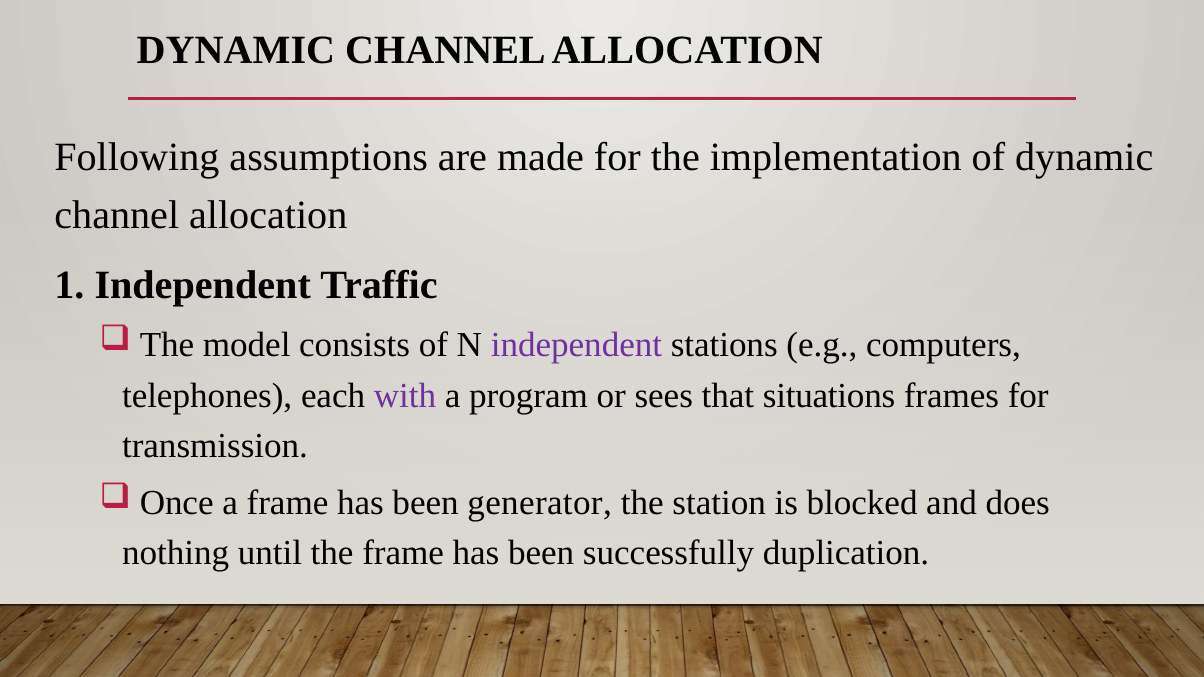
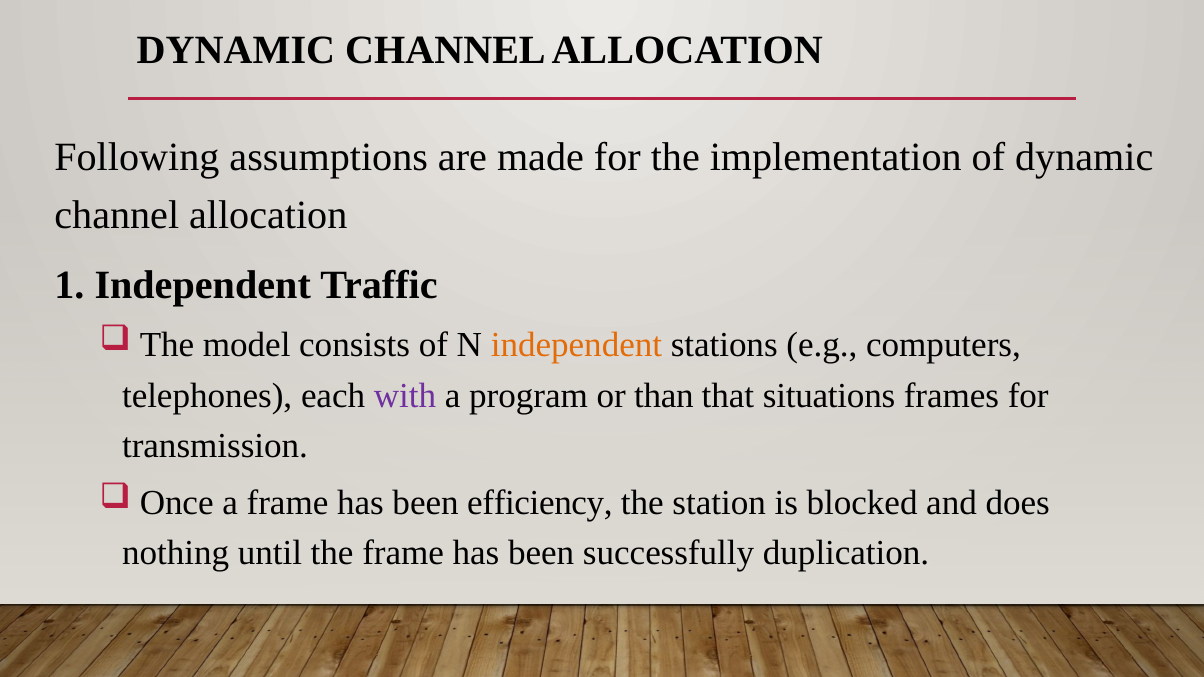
independent at (576, 345) colour: purple -> orange
sees: sees -> than
generator: generator -> efficiency
